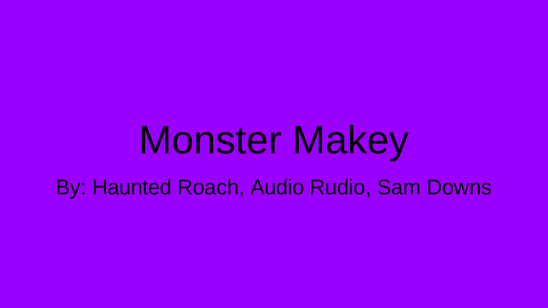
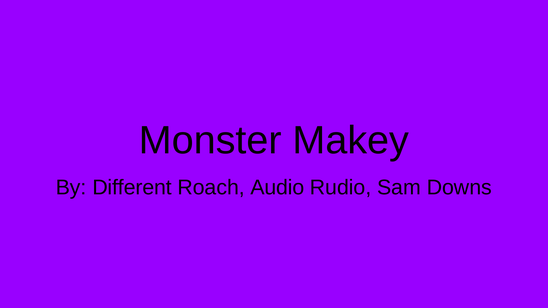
Haunted: Haunted -> Different
